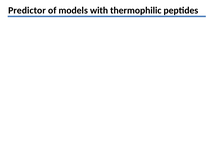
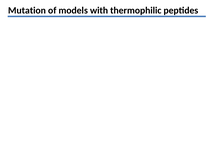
Predictor: Predictor -> Mutation
